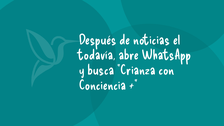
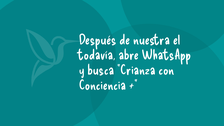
noticias: noticias -> nuestra
